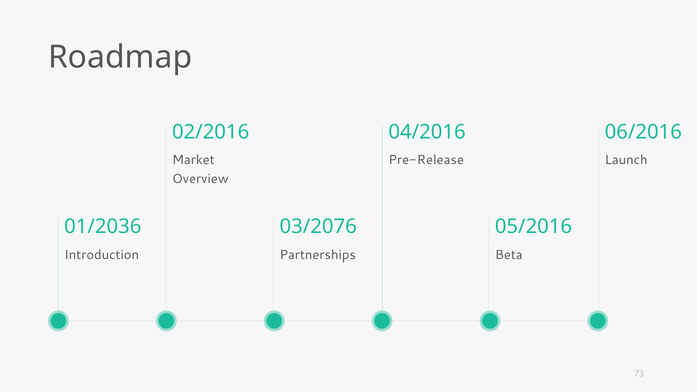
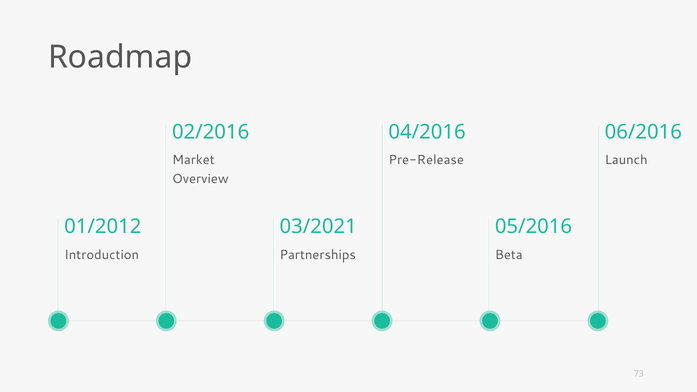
01/2036: 01/2036 -> 01/2012
03/2076: 03/2076 -> 03/2021
